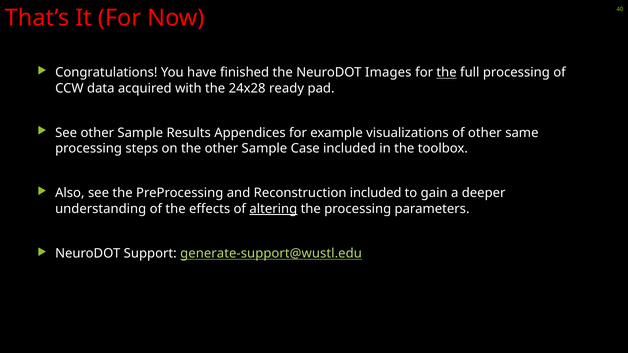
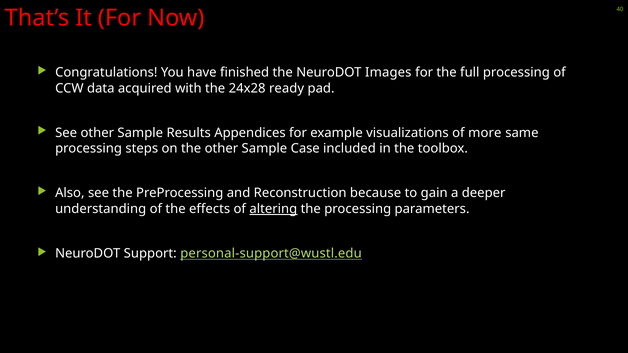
the at (447, 73) underline: present -> none
of other: other -> more
Reconstruction included: included -> because
generate-support@wustl.edu: generate-support@wustl.edu -> personal-support@wustl.edu
